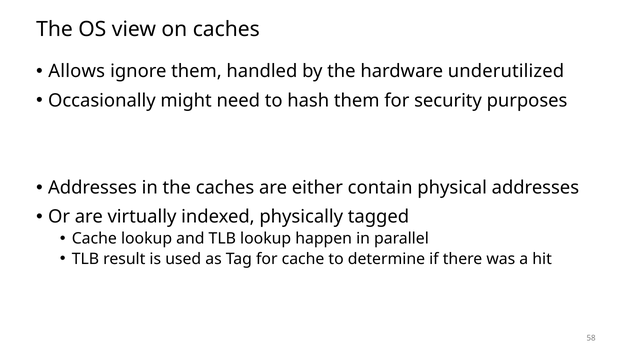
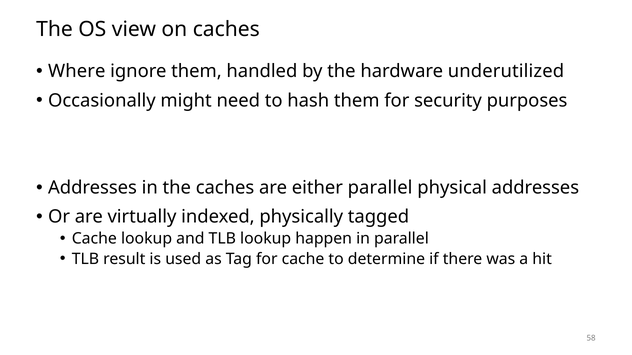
Allows: Allows -> Where
either contain: contain -> parallel
